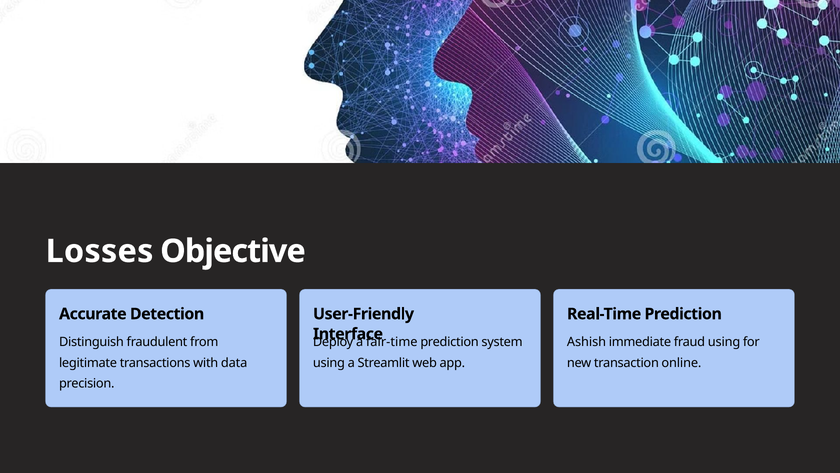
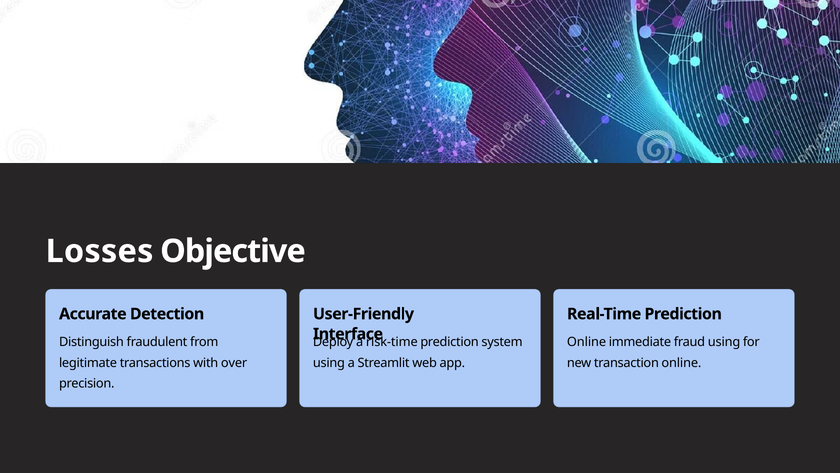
fair-time: fair-time -> risk-time
Ashish at (587, 342): Ashish -> Online
data: data -> over
